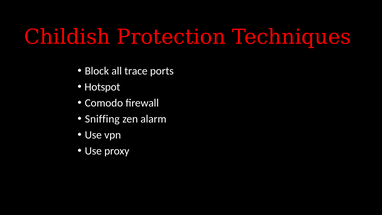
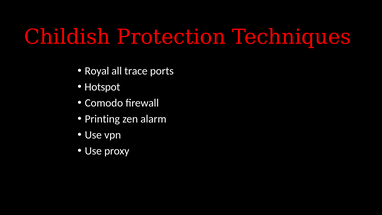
Block: Block -> Royal
Sniffing: Sniffing -> Printing
